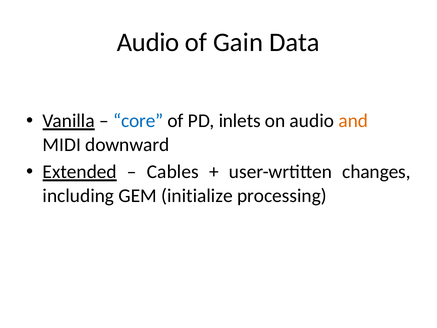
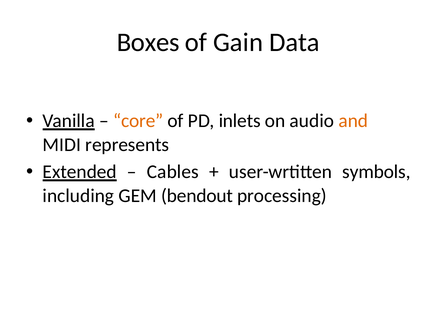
Audio at (148, 42): Audio -> Boxes
core colour: blue -> orange
downward: downward -> represents
changes: changes -> symbols
initialize: initialize -> bendout
